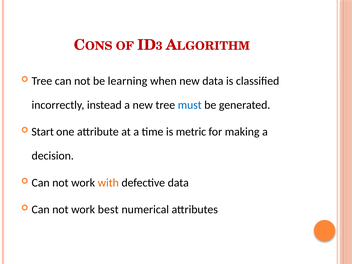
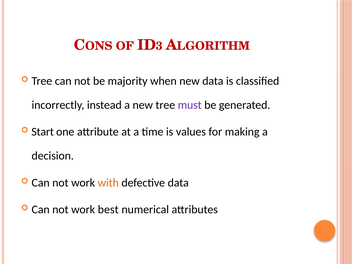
learning: learning -> majority
must colour: blue -> purple
metric: metric -> values
